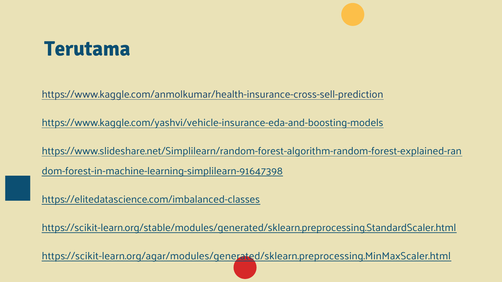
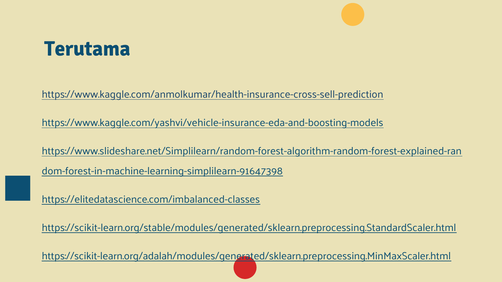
https://scikit-learn.org/agar/modules/generated/sklearn.preprocessing.MinMaxScaler.html: https://scikit-learn.org/agar/modules/generated/sklearn.preprocessing.MinMaxScaler.html -> https://scikit-learn.org/adalah/modules/generated/sklearn.preprocessing.MinMaxScaler.html
